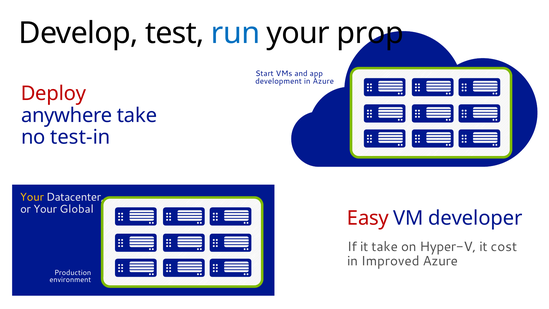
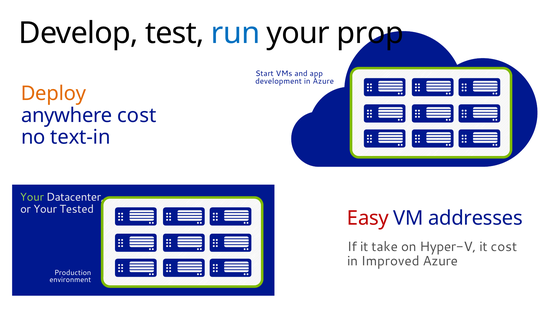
Deploy colour: red -> orange
anywhere take: take -> cost
test-in: test-in -> text-in
Your at (32, 197) colour: yellow -> light green
Global: Global -> Tested
developer: developer -> addresses
